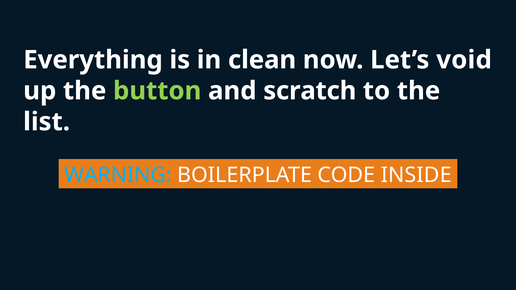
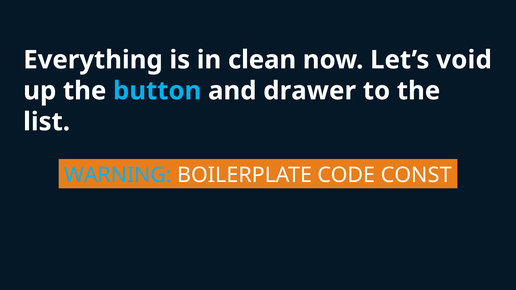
button colour: light green -> light blue
scratch: scratch -> drawer
INSIDE: INSIDE -> CONST
